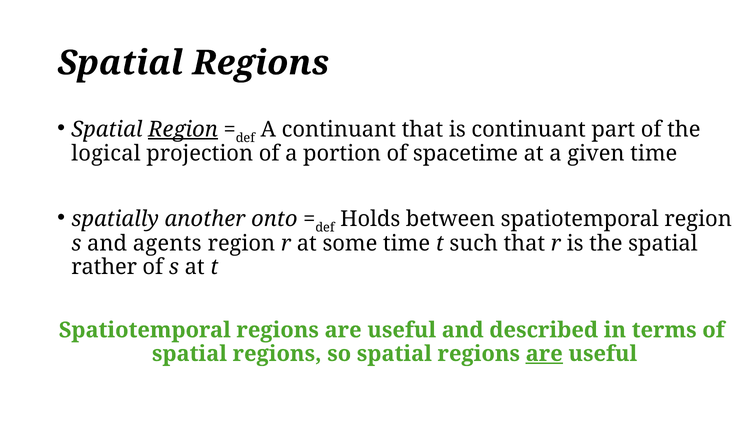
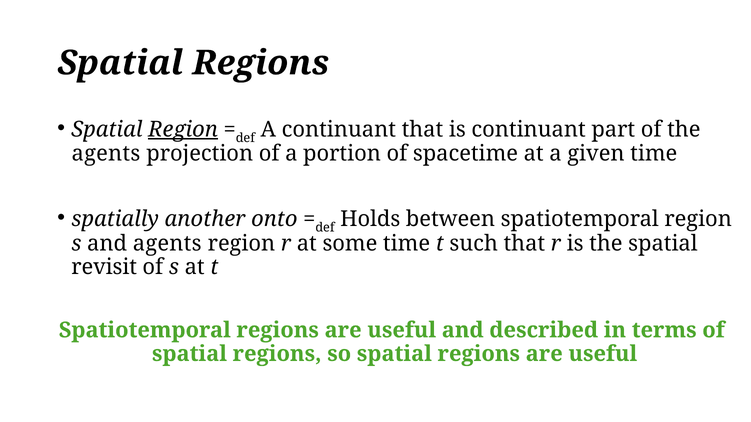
logical at (106, 154): logical -> agents
rather: rather -> revisit
are at (544, 354) underline: present -> none
